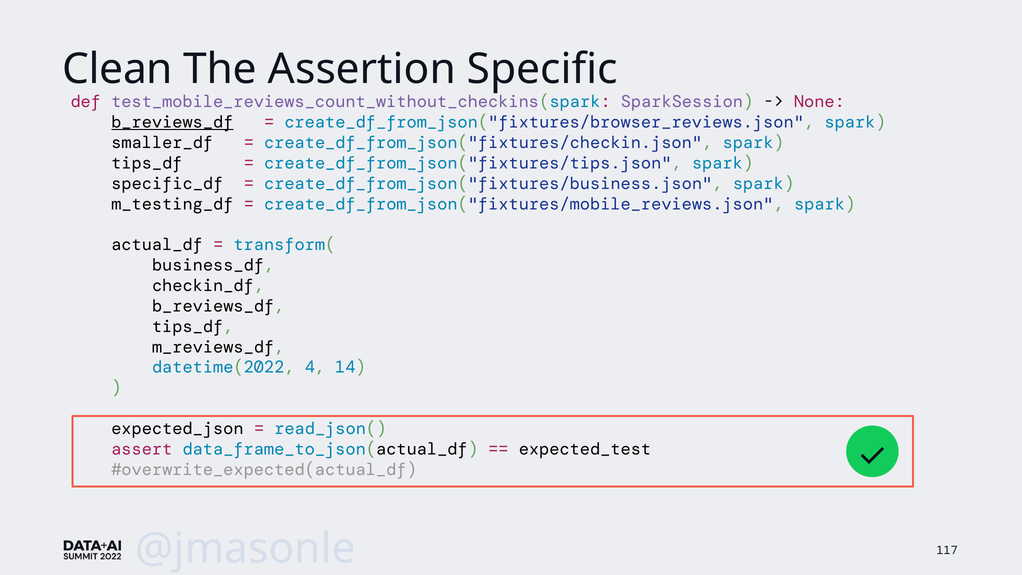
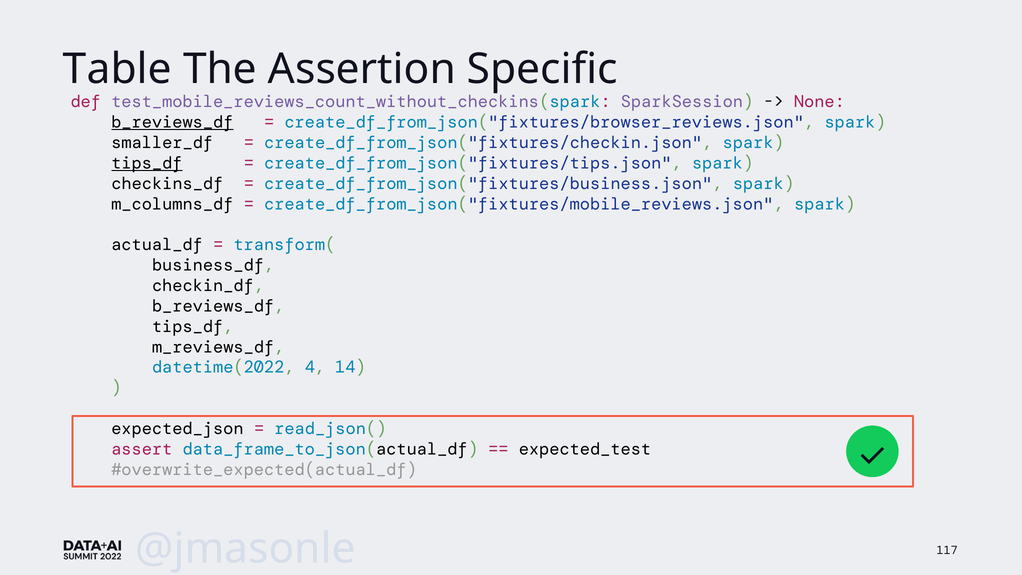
Clean: Clean -> Table
tips_df at (147, 163) underline: none -> present
specific_df: specific_df -> checkins_df
m_testing_df: m_testing_df -> m_columns_df
